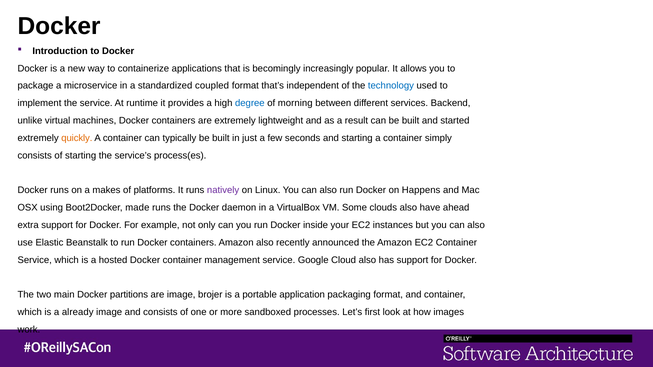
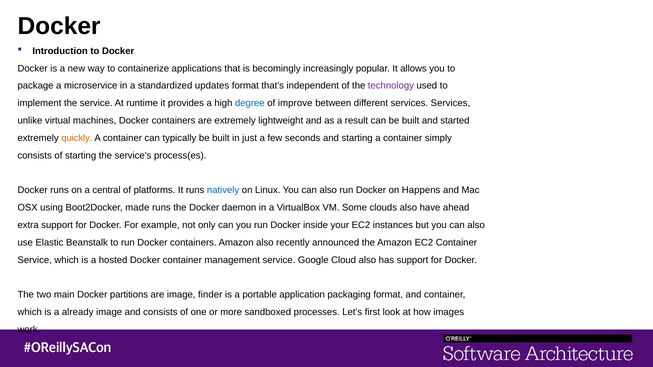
coupled: coupled -> updates
technology colour: blue -> purple
morning: morning -> improve
services Backend: Backend -> Services
makes: makes -> central
natively colour: purple -> blue
brojer: brojer -> finder
